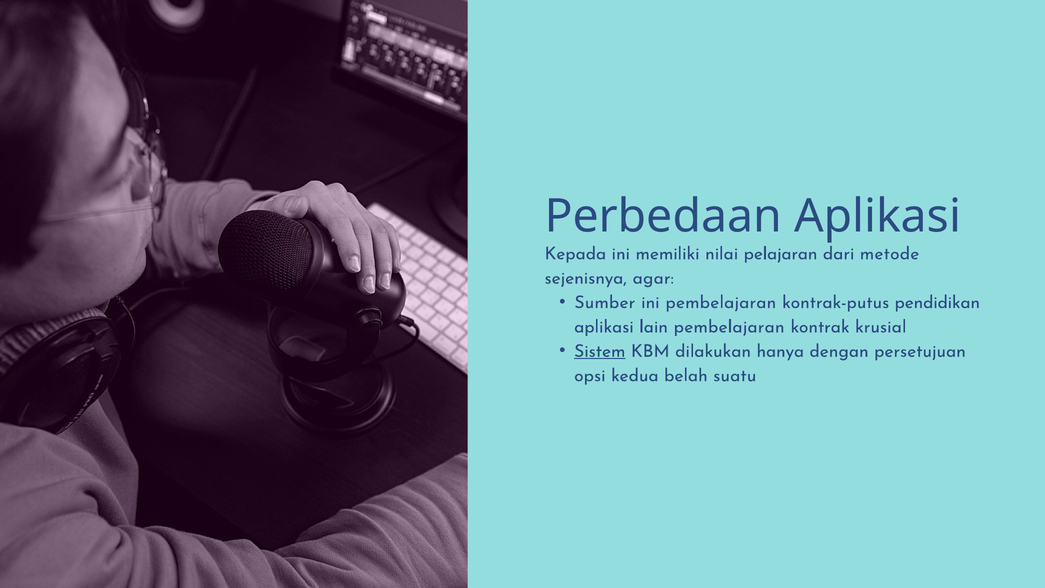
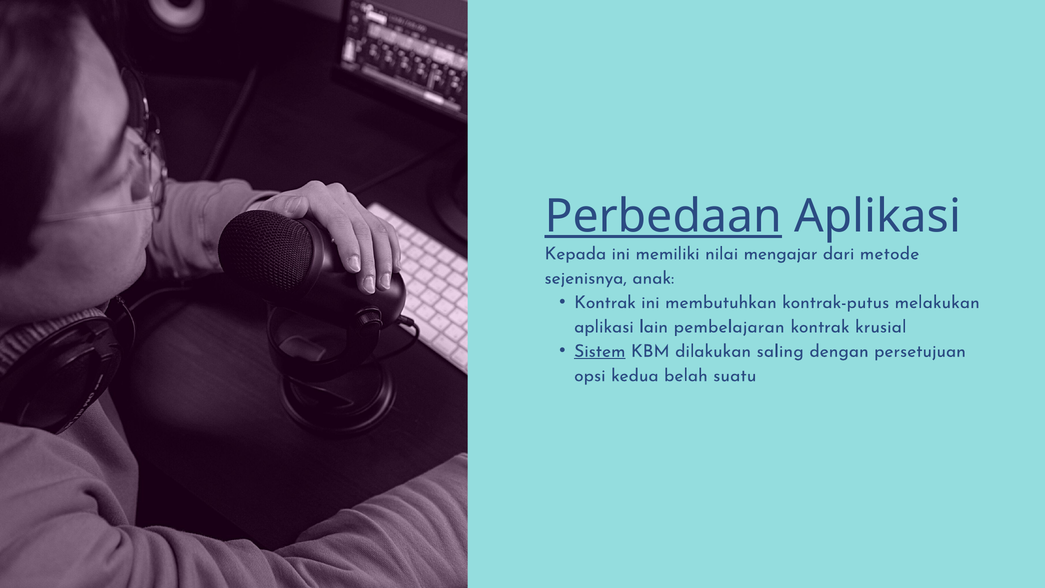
Perbedaan underline: none -> present
pelajaran: pelajaran -> mengajar
agar: agar -> anak
Sumber at (605, 302): Sumber -> Kontrak
ini pembelajaran: pembelajaran -> membutuhkan
pendidikan: pendidikan -> melakukan
hanya: hanya -> saling
